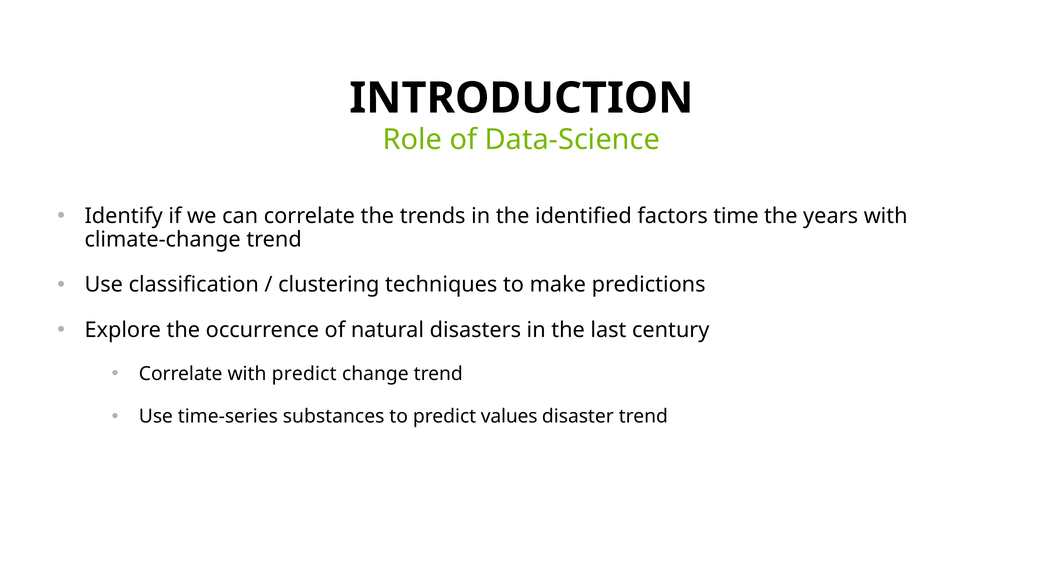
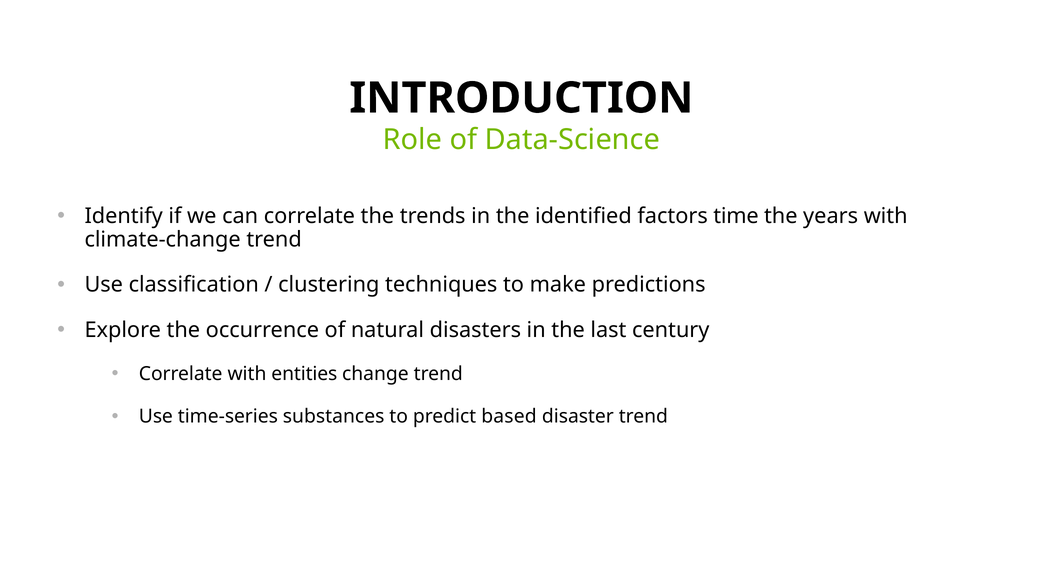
with predict: predict -> entities
values: values -> based
